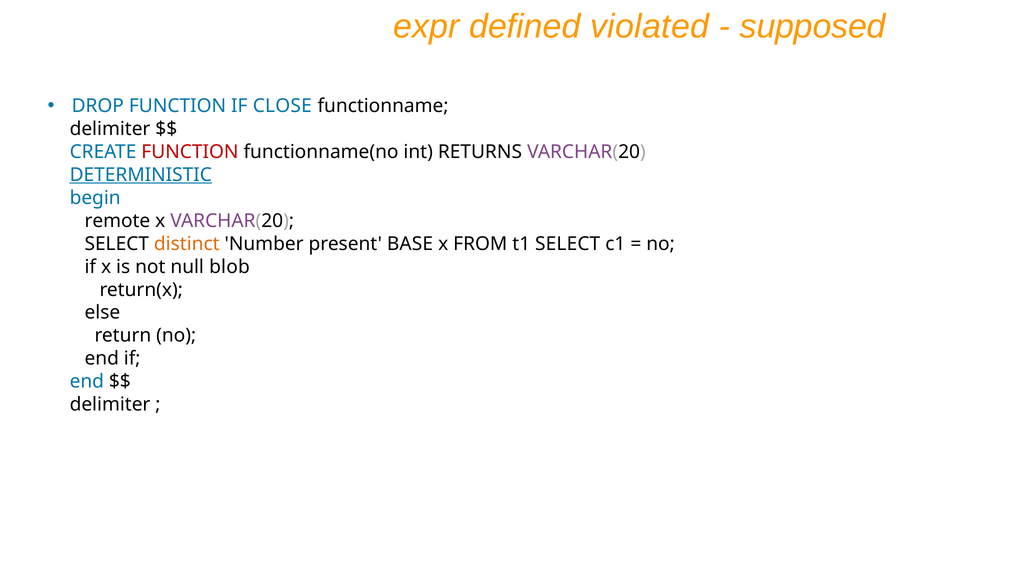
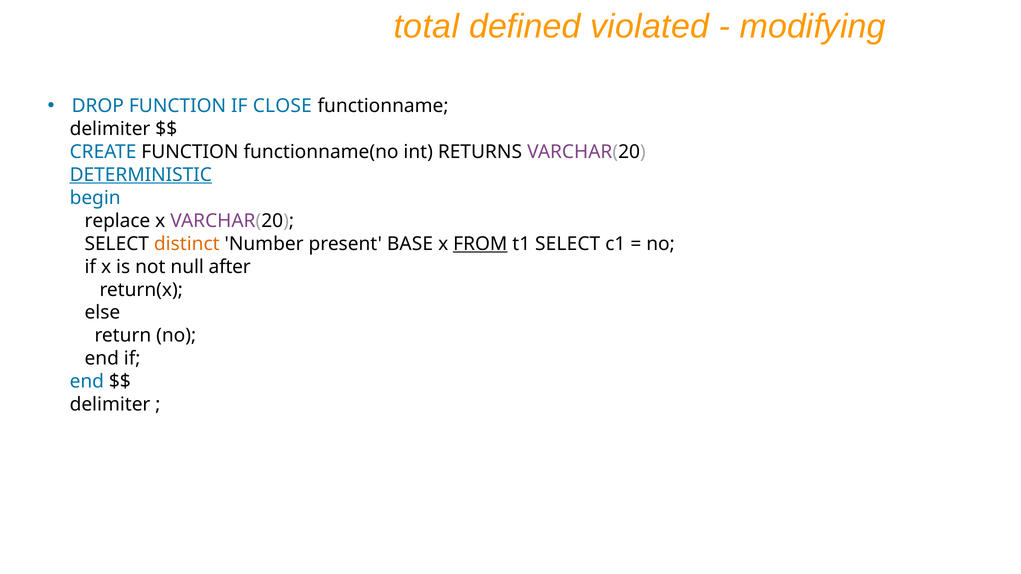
expr: expr -> total
supposed: supposed -> modifying
FUNCTION at (190, 152) colour: red -> black
remote: remote -> replace
FROM underline: none -> present
blob: blob -> after
